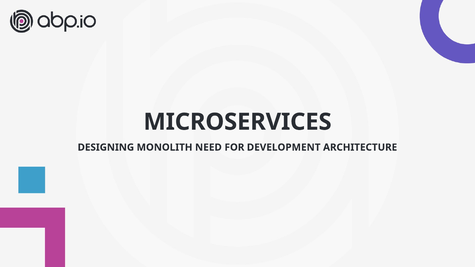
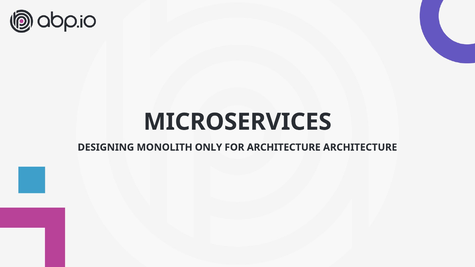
NEED: NEED -> ONLY
FOR DEVELOPMENT: DEVELOPMENT -> ARCHITECTURE
